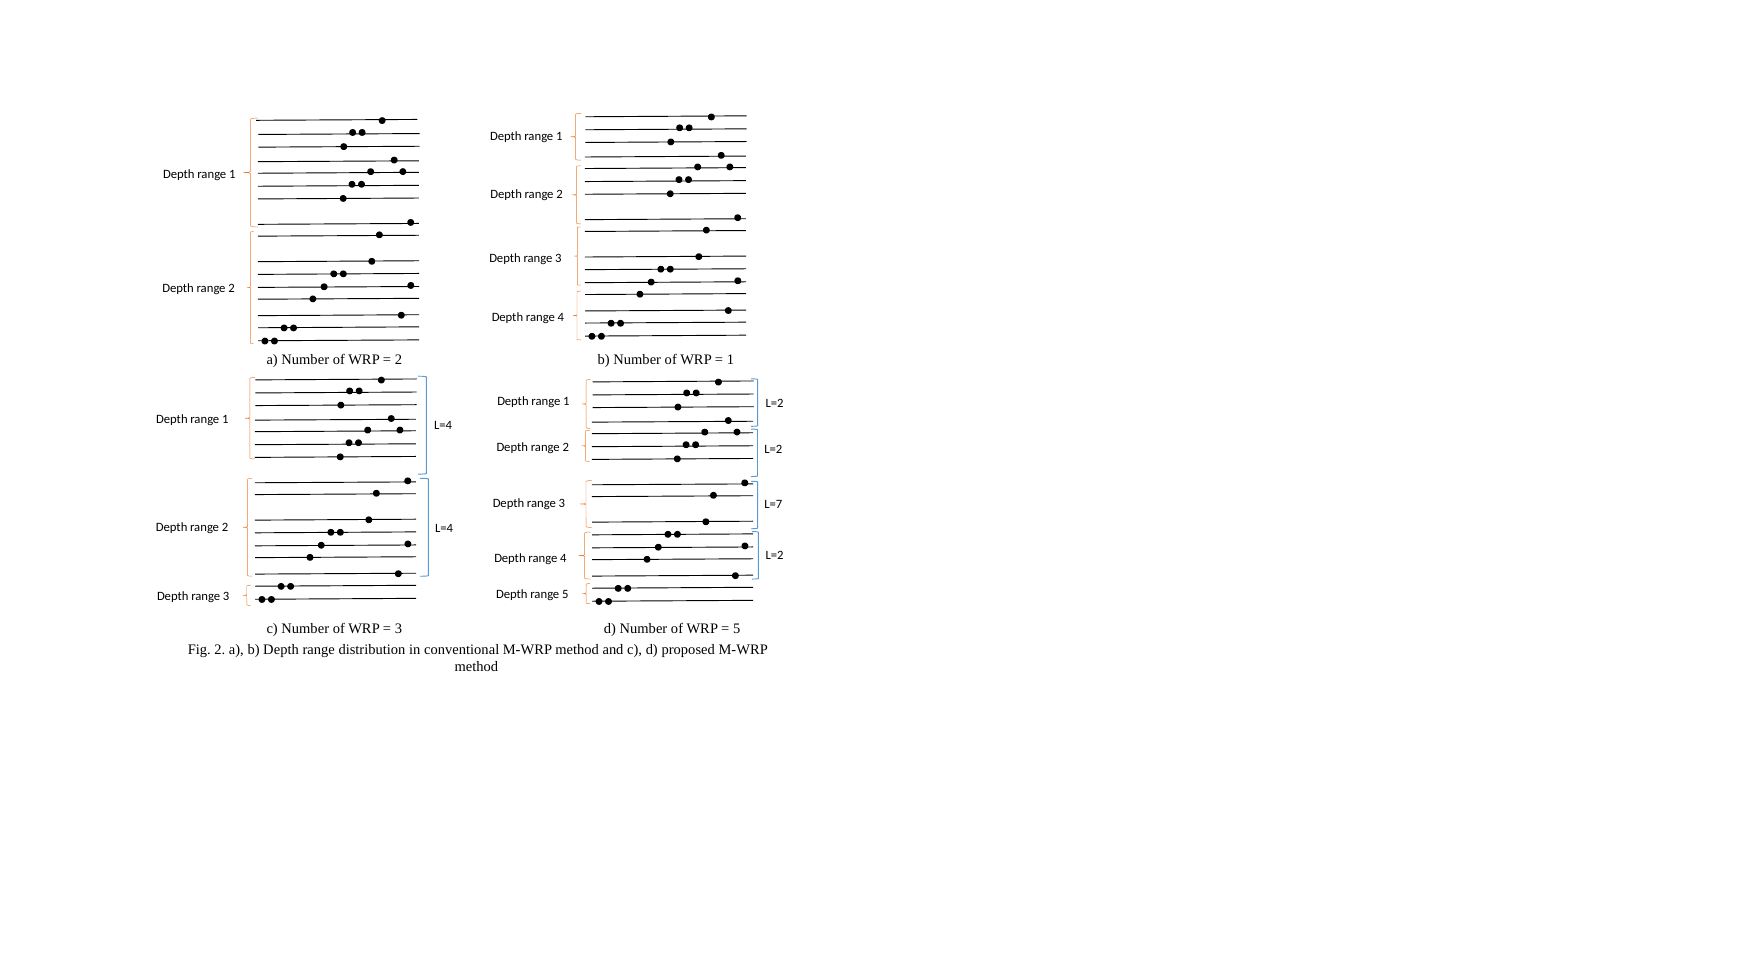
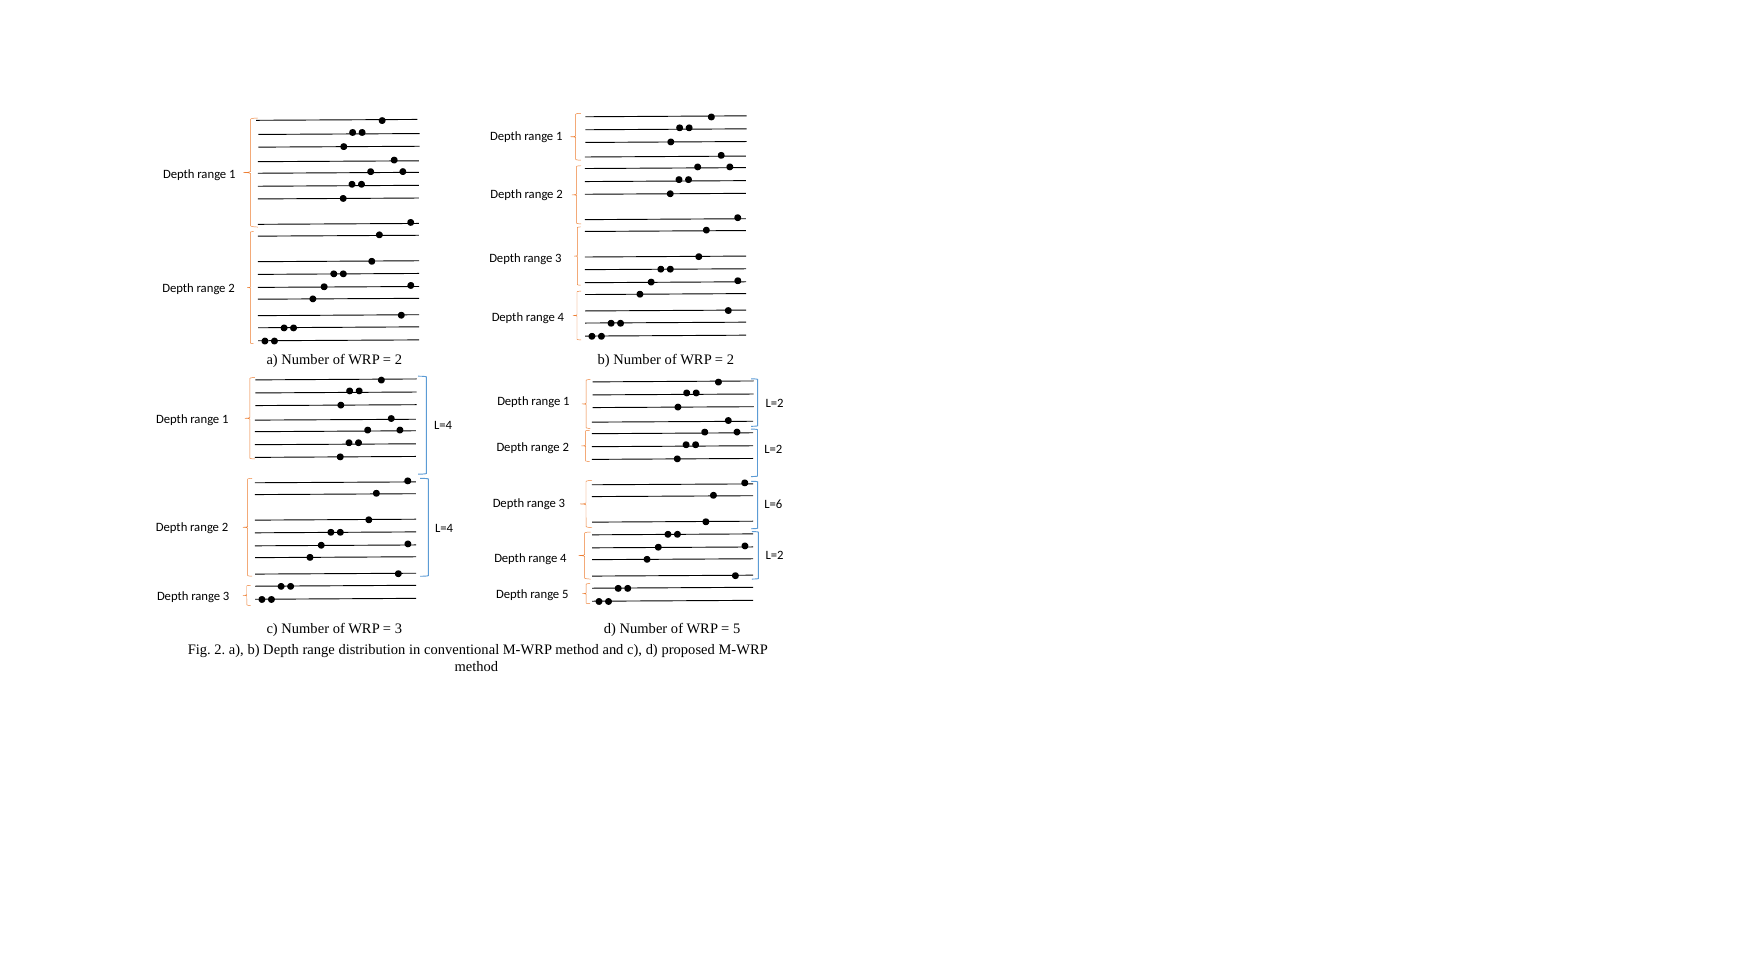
1 at (730, 360): 1 -> 2
L=7: L=7 -> L=6
